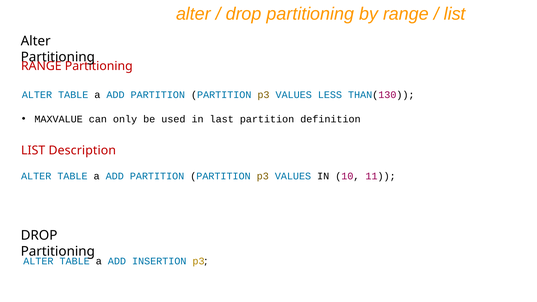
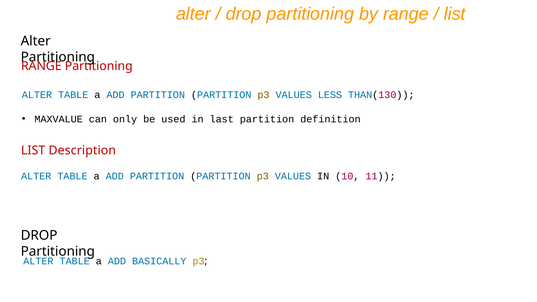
INSERTION: INSERTION -> BASICALLY
